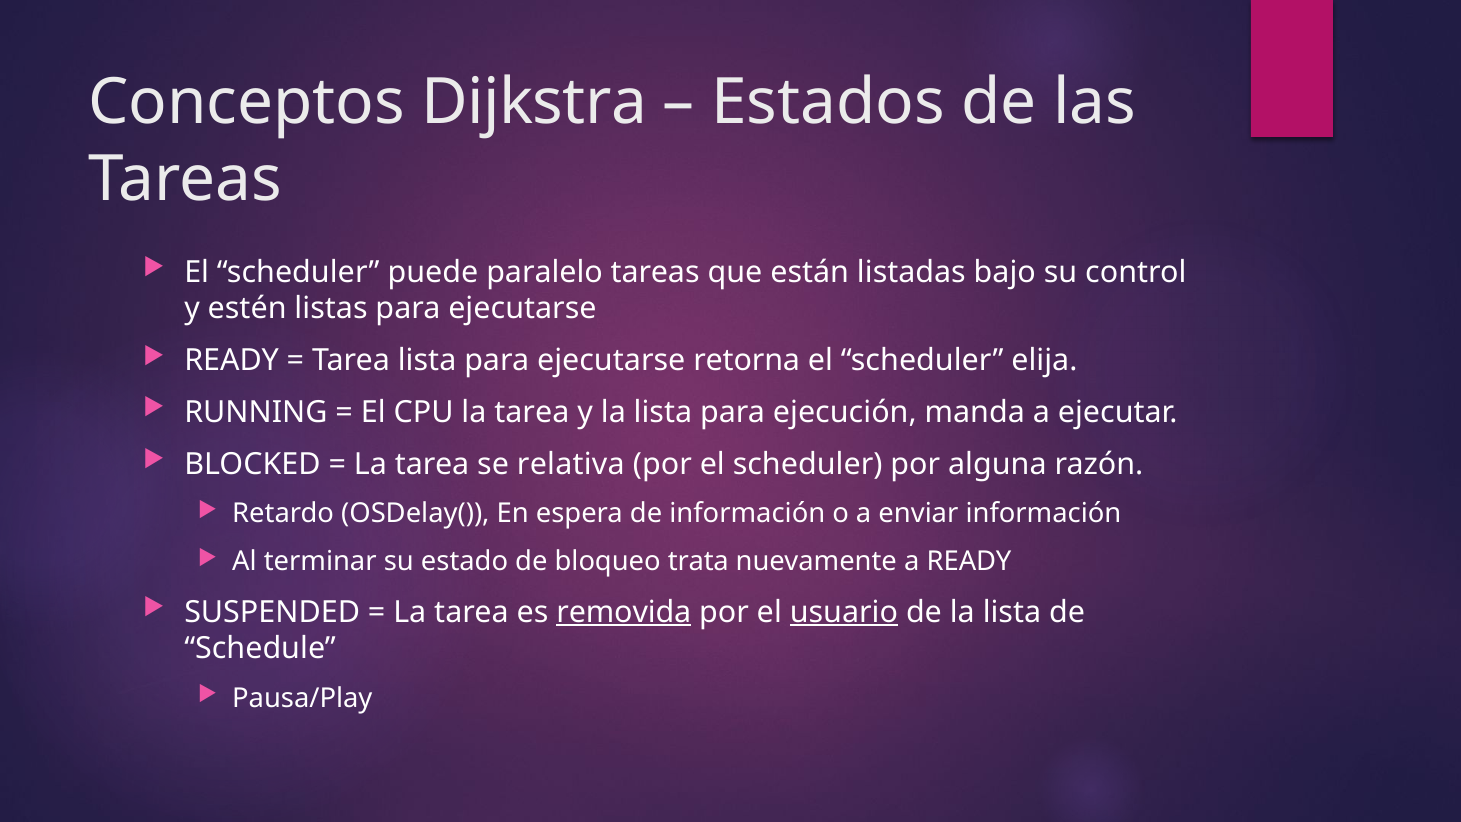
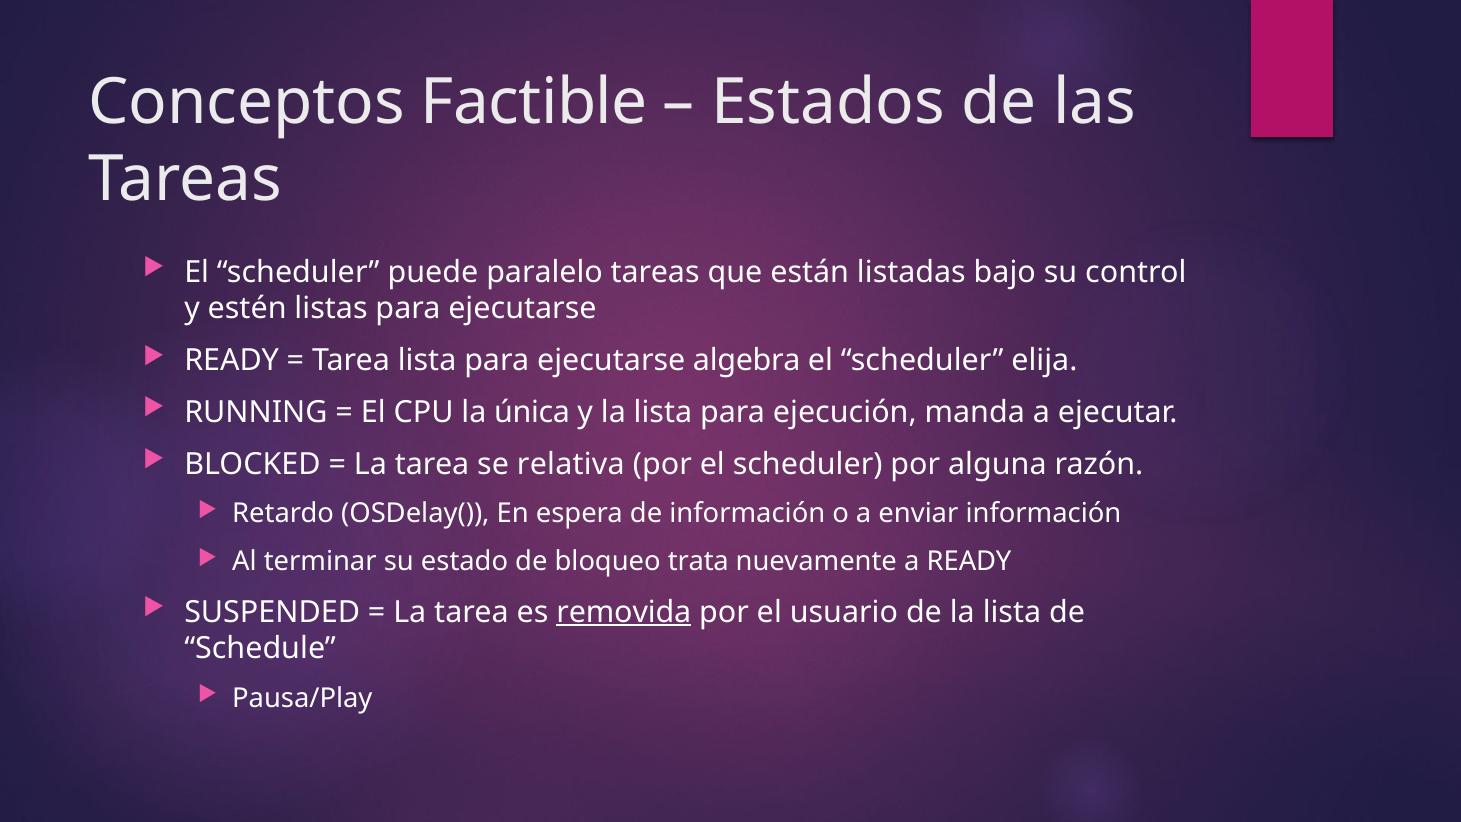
Dijkstra: Dijkstra -> Factible
retorna: retorna -> algebra
CPU la tarea: tarea -> única
usuario underline: present -> none
